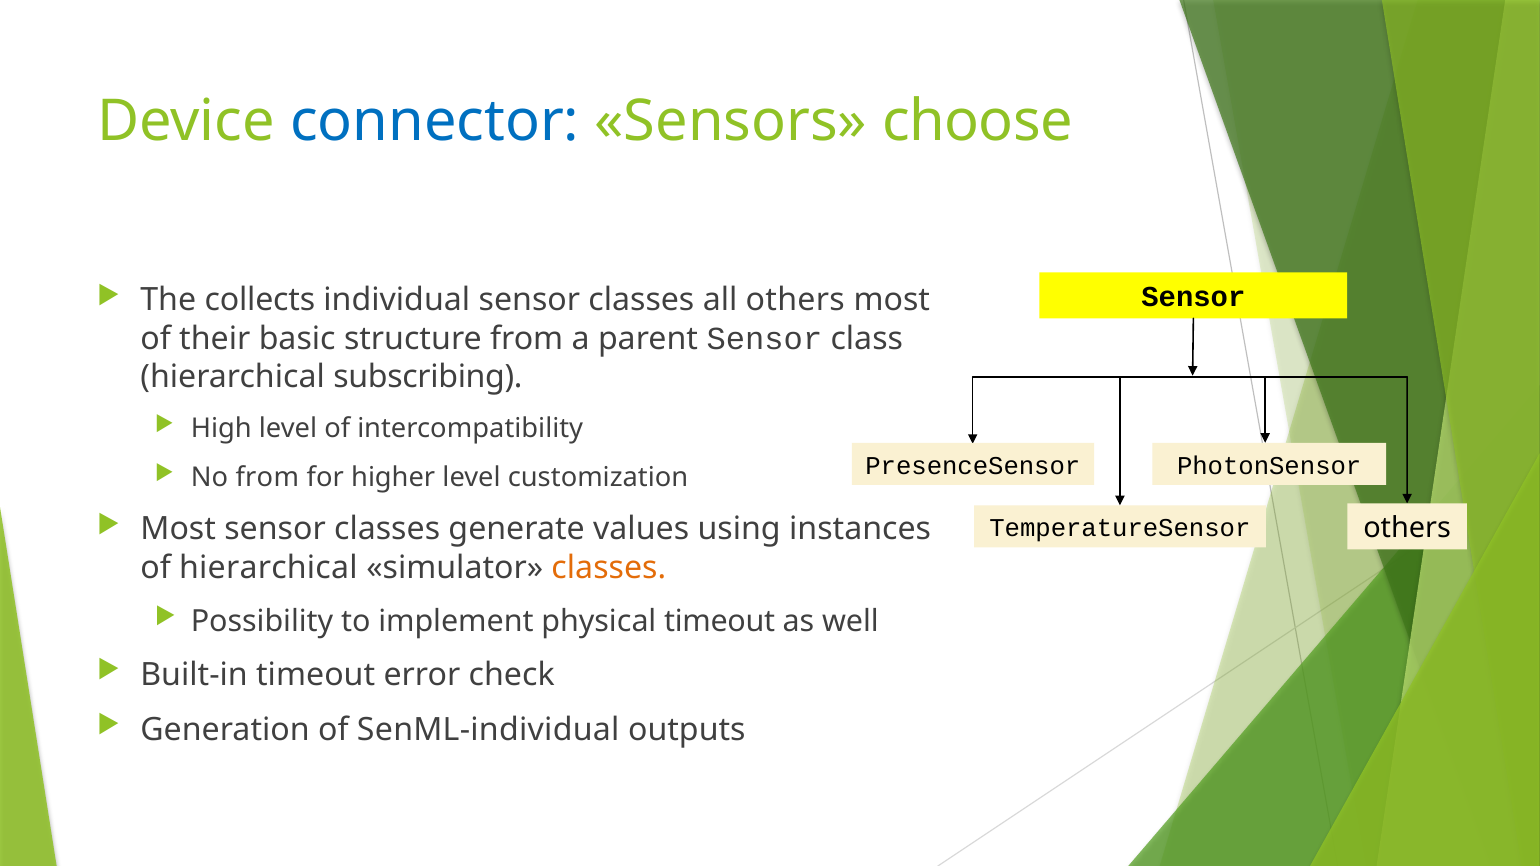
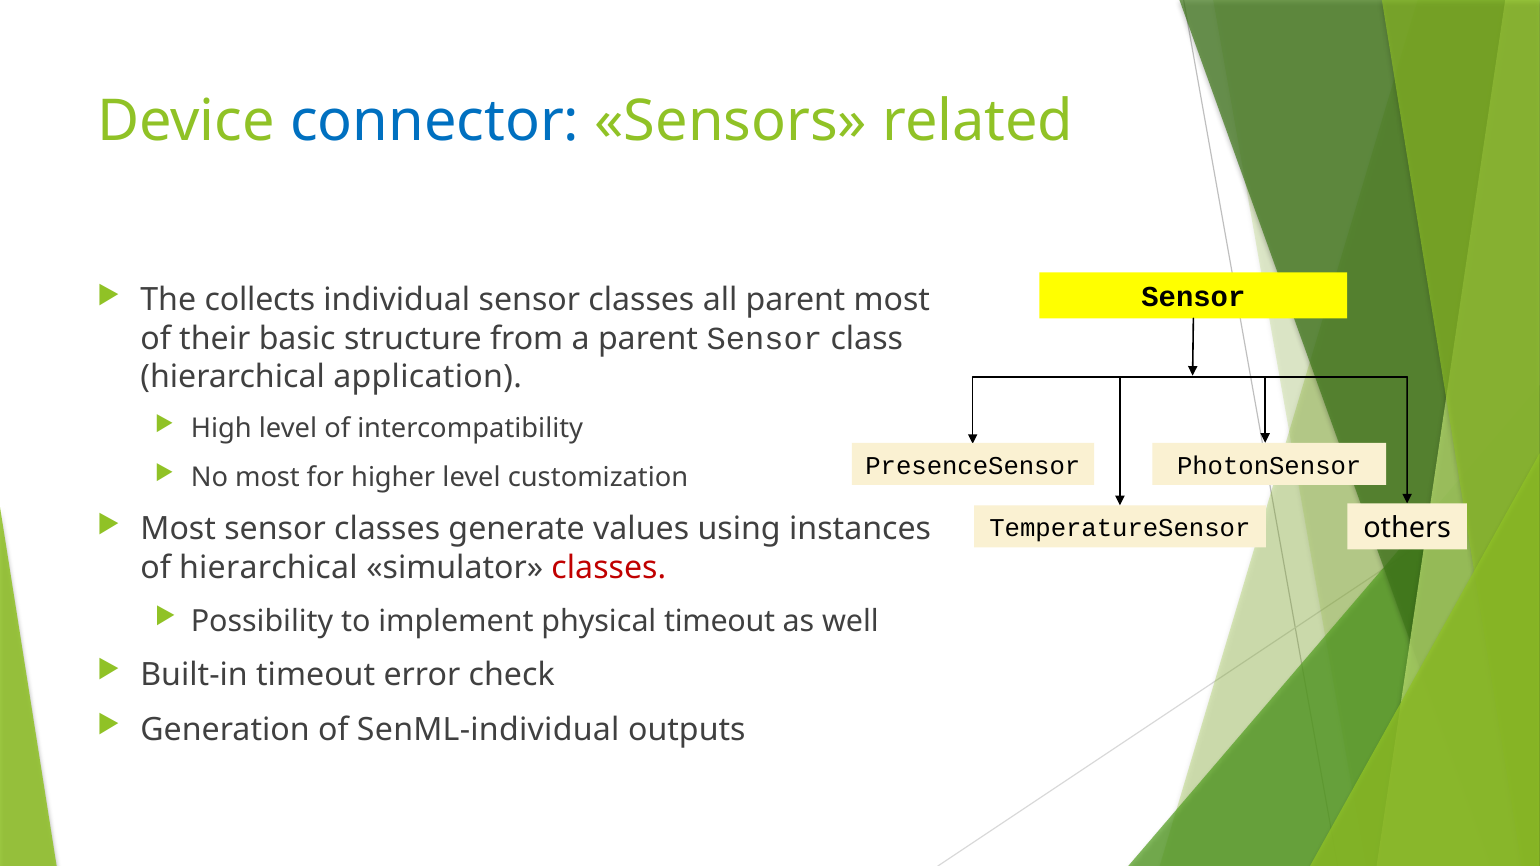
choose: choose -> related
all others: others -> parent
subscribing: subscribing -> application
No from: from -> most
classes at (609, 568) colour: orange -> red
